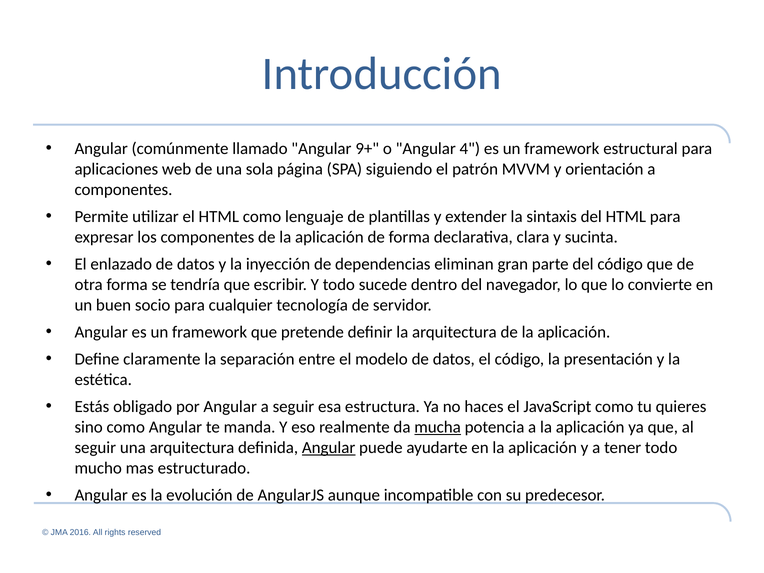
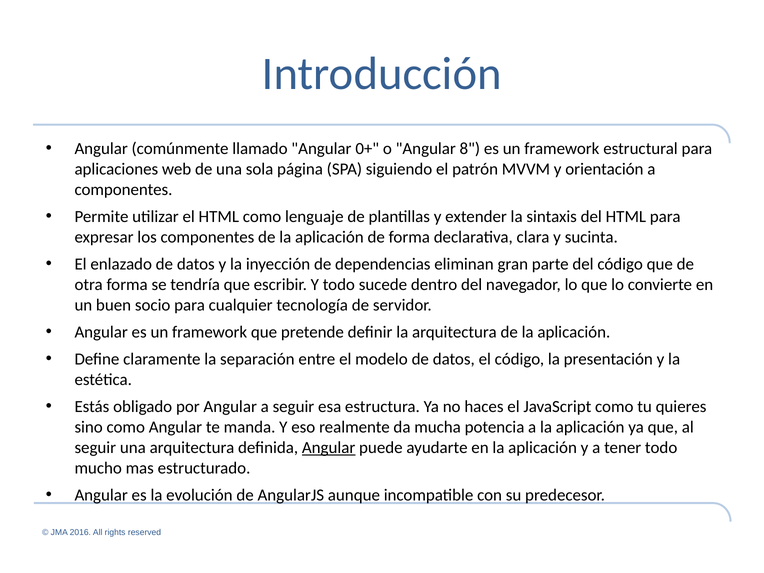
9+: 9+ -> 0+
4: 4 -> 8
mucha underline: present -> none
